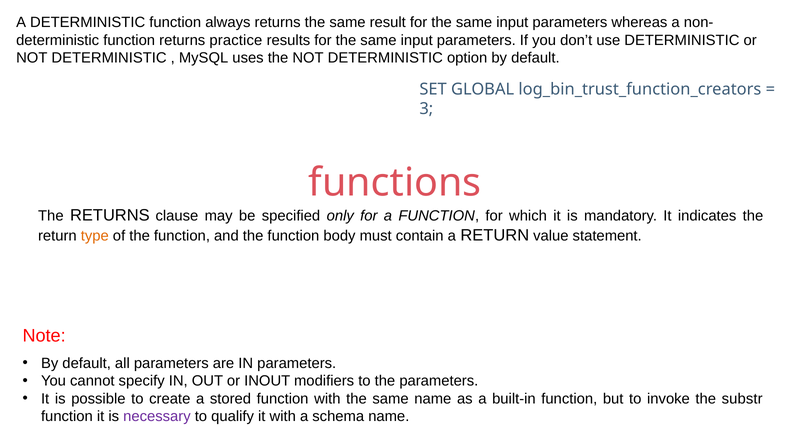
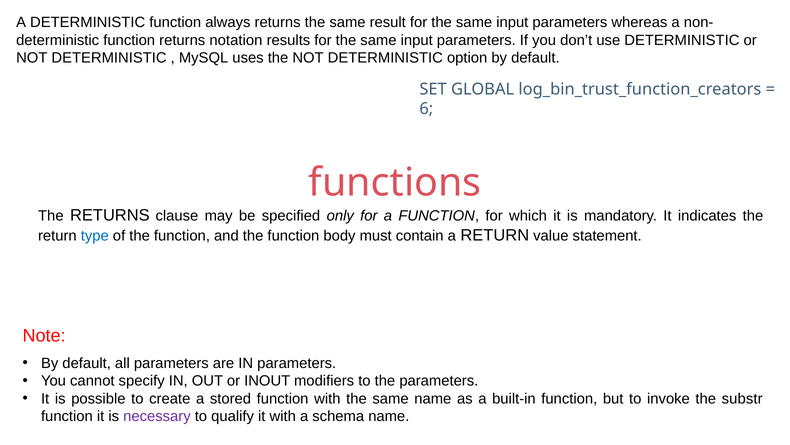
practice: practice -> notation
3: 3 -> 6
type colour: orange -> blue
